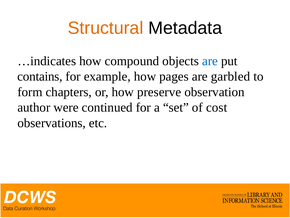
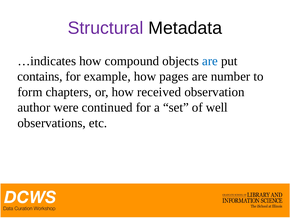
Structural colour: orange -> purple
garbled: garbled -> number
preserve: preserve -> received
cost: cost -> well
